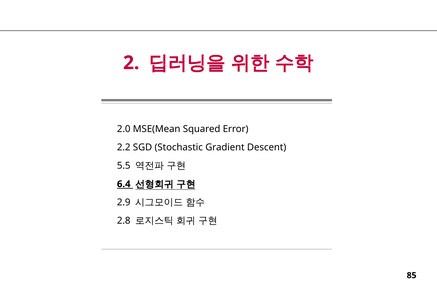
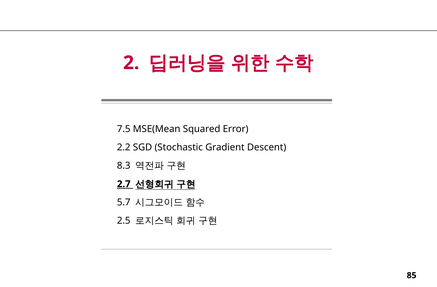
2.0: 2.0 -> 7.5
5.5: 5.5 -> 8.3
6.4: 6.4 -> 2.7
2.9: 2.9 -> 5.7
2.8: 2.8 -> 2.5
